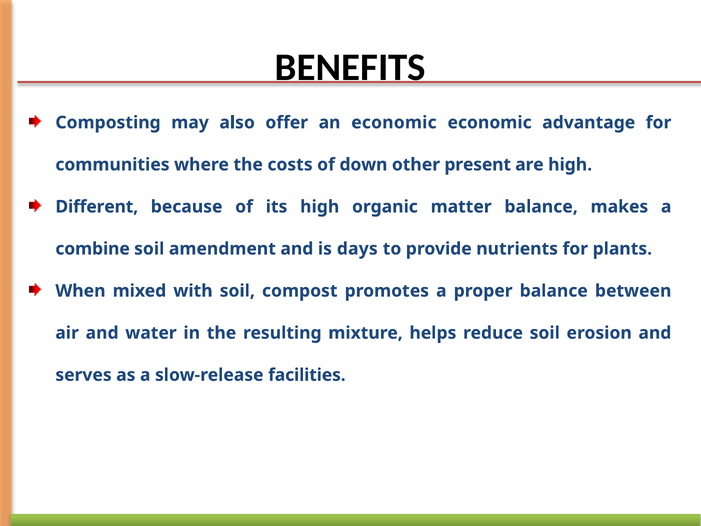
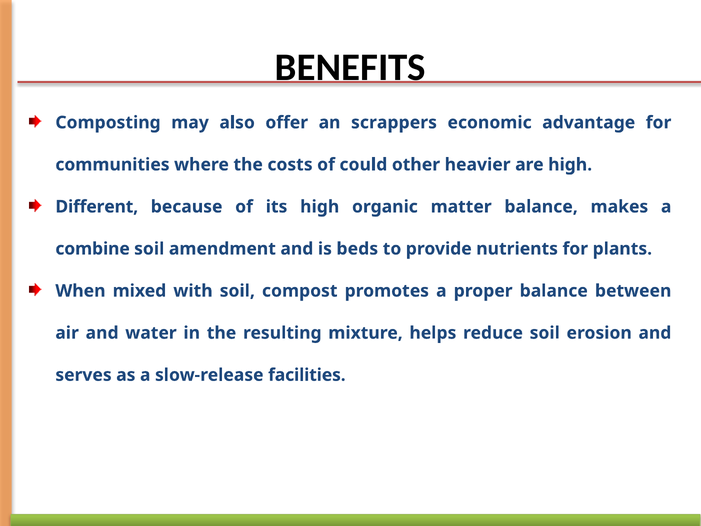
an economic: economic -> scrappers
down: down -> could
present: present -> heavier
days: days -> beds
